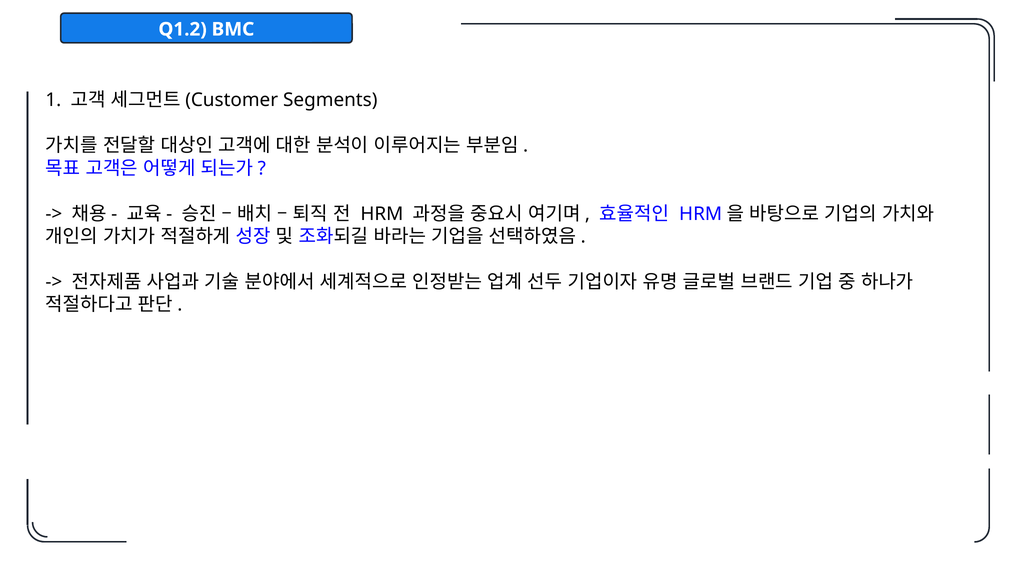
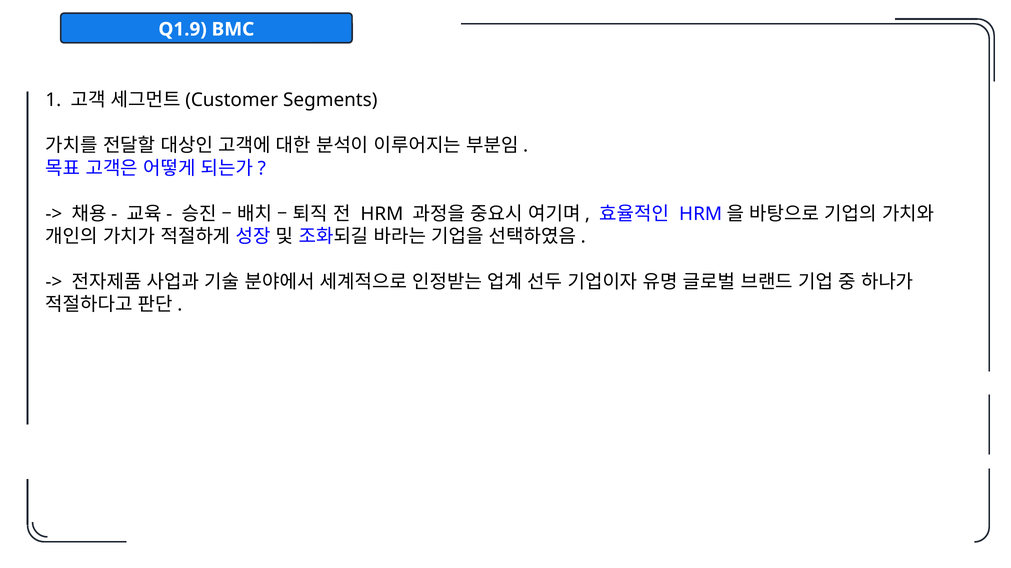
Q1.2: Q1.2 -> Q1.9
